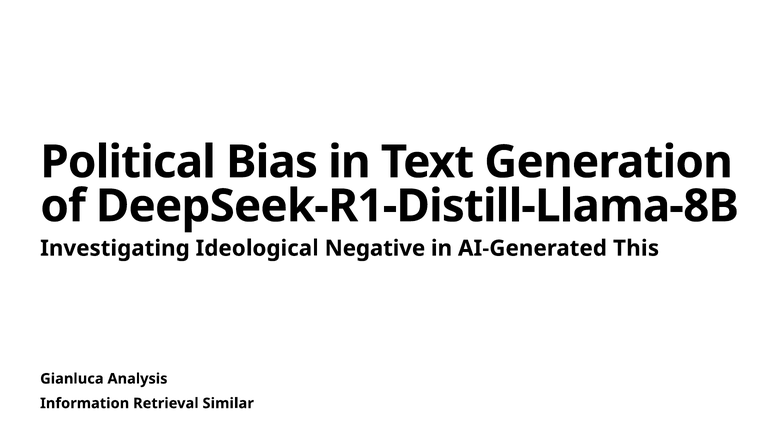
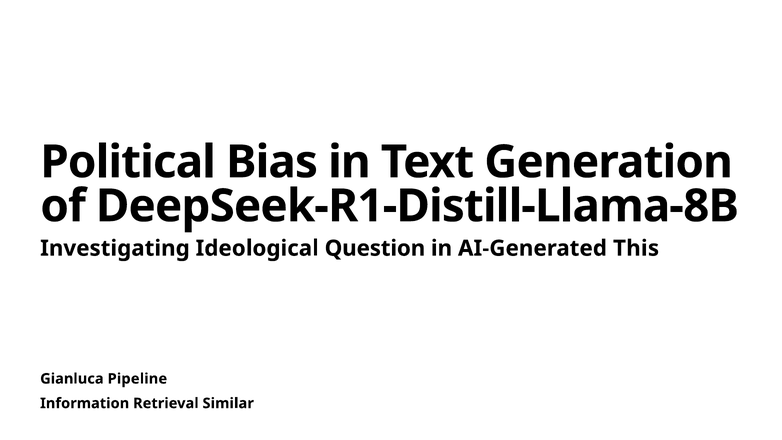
Negative: Negative -> Question
Analysis: Analysis -> Pipeline
